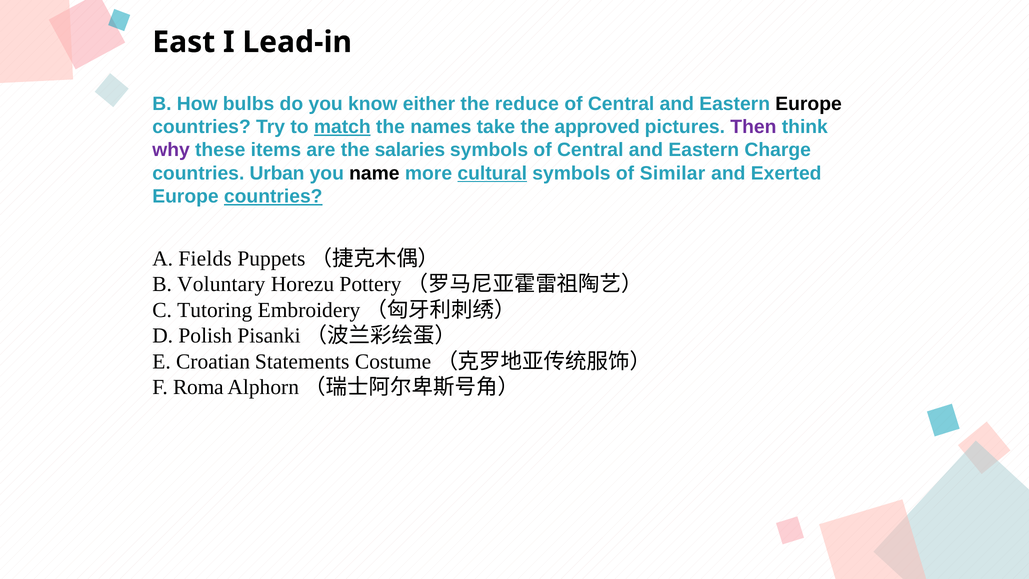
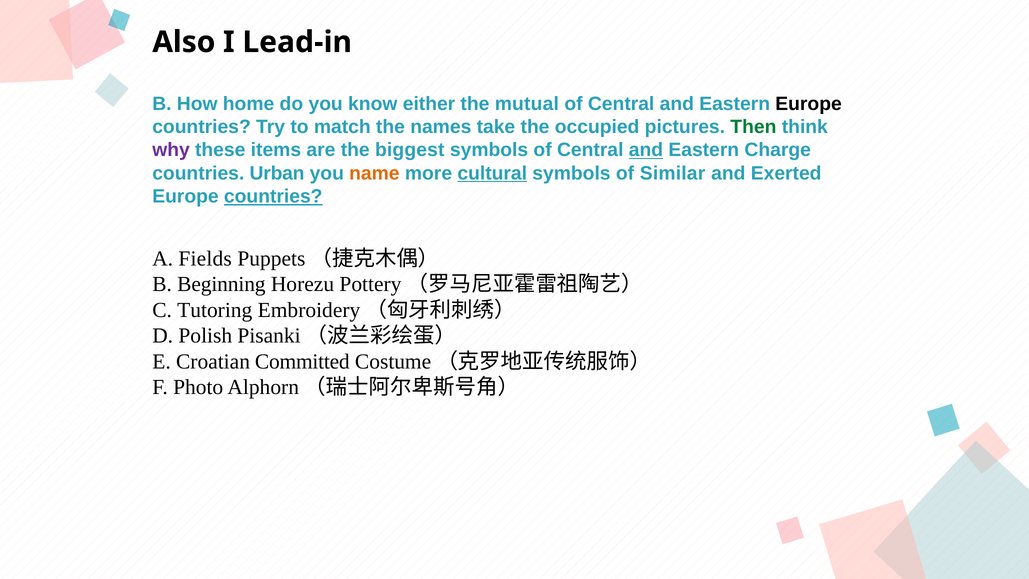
East: East -> Also
bulbs: bulbs -> home
reduce: reduce -> mutual
match underline: present -> none
approved: approved -> occupied
Then colour: purple -> green
salaries: salaries -> biggest
and at (646, 150) underline: none -> present
name colour: black -> orange
Voluntary: Voluntary -> Beginning
Statements: Statements -> Committed
Roma: Roma -> Photo
